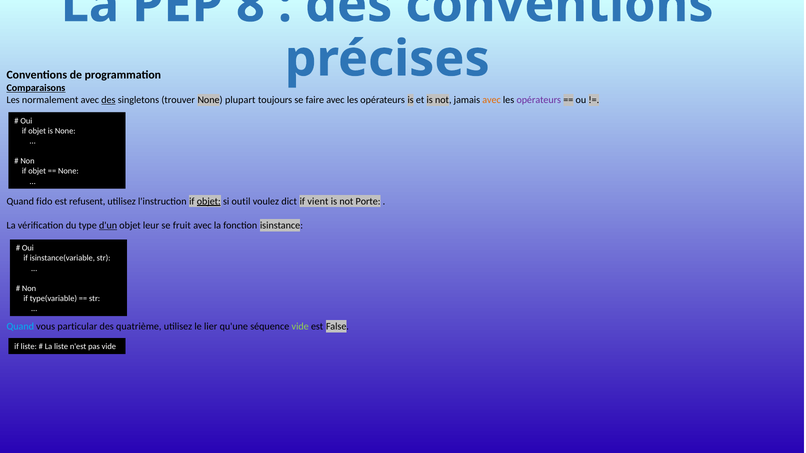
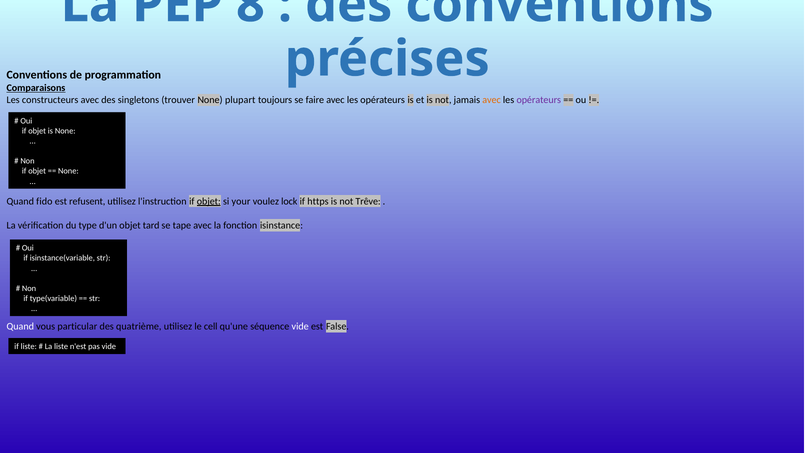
normalement: normalement -> constructeurs
des at (108, 100) underline: present -> none
outil: outil -> your
dict: dict -> lock
vient: vient -> https
Porte: Porte -> Trêve
d'un underline: present -> none
leur: leur -> tard
fruit: fruit -> tape
Quand at (20, 327) colour: light blue -> white
lier: lier -> cell
vide at (300, 327) colour: light green -> white
